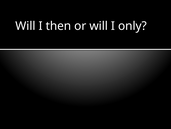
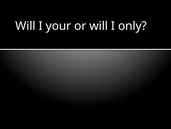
then: then -> your
